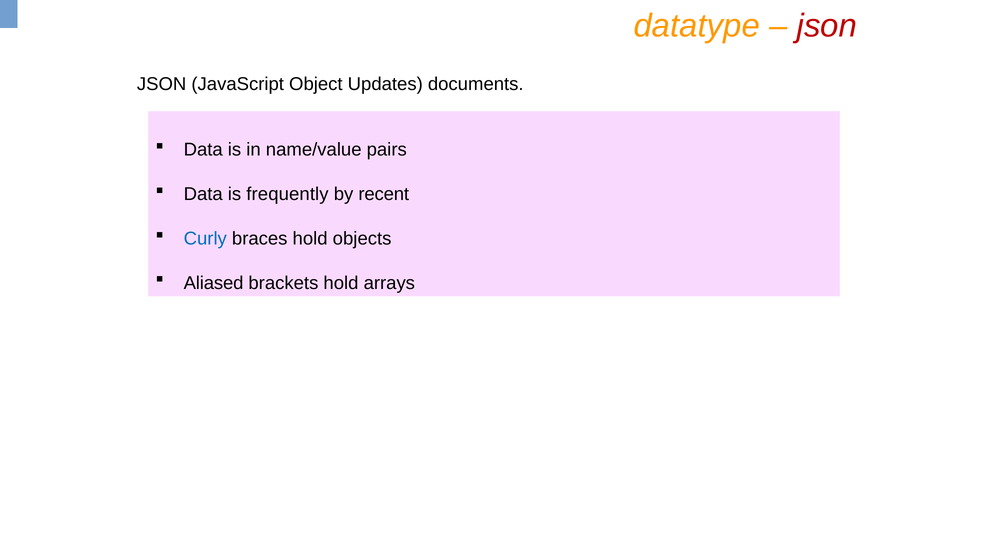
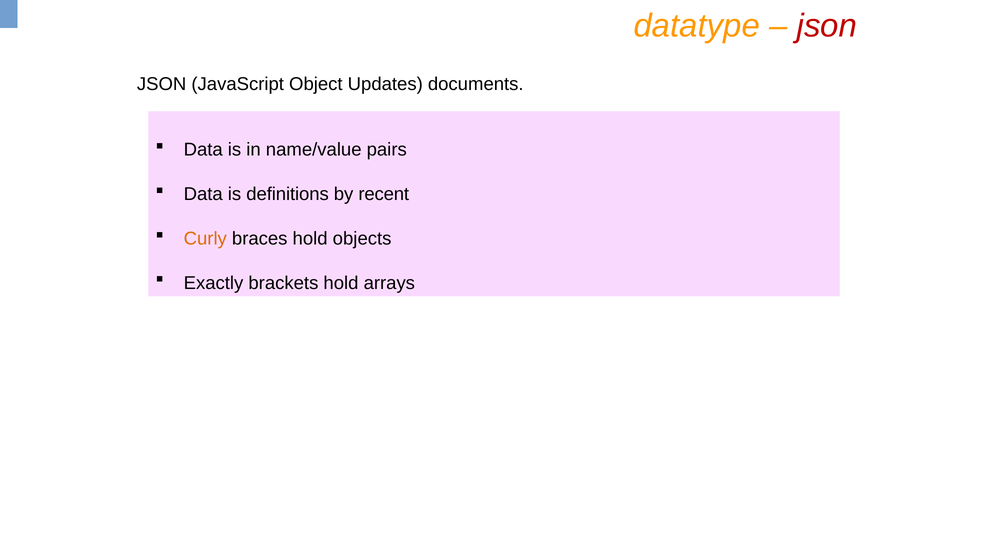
frequently: frequently -> definitions
Curly colour: blue -> orange
Aliased: Aliased -> Exactly
